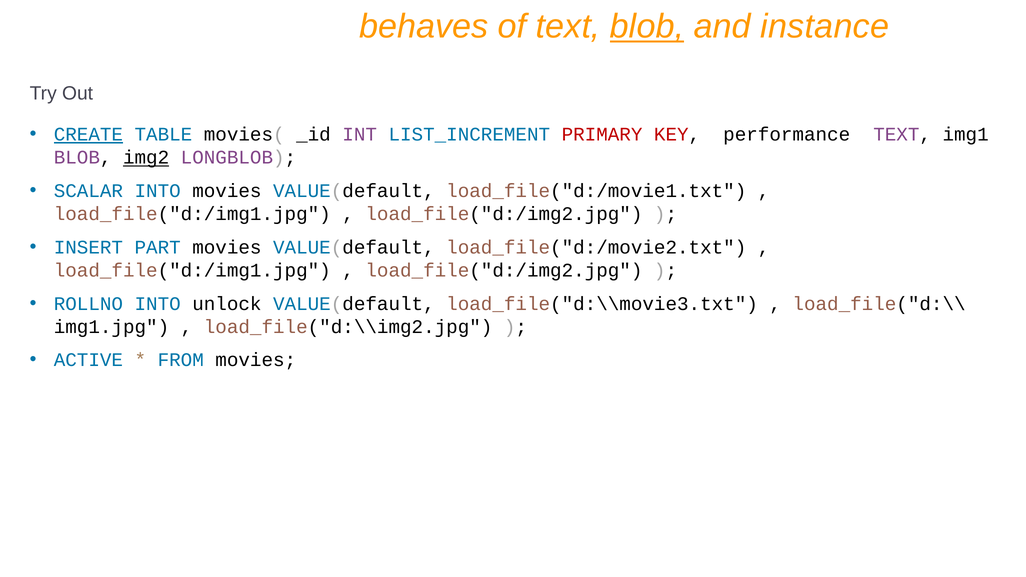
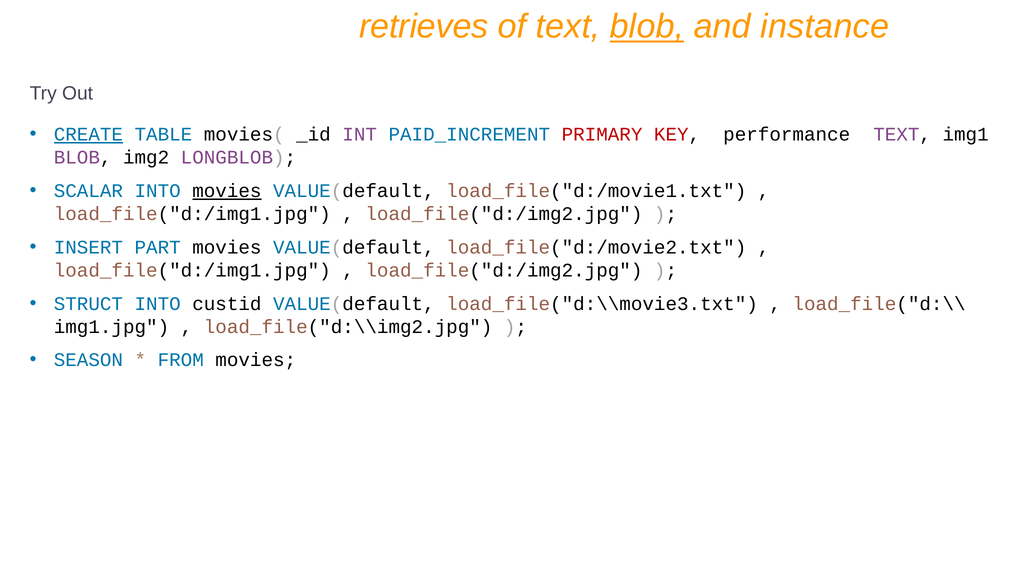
behaves: behaves -> retrieves
LIST_INCREMENT: LIST_INCREMENT -> PAID_INCREMENT
img2 underline: present -> none
movies at (227, 191) underline: none -> present
ROLLNO: ROLLNO -> STRUCT
unlock: unlock -> custid
ACTIVE: ACTIVE -> SEASON
